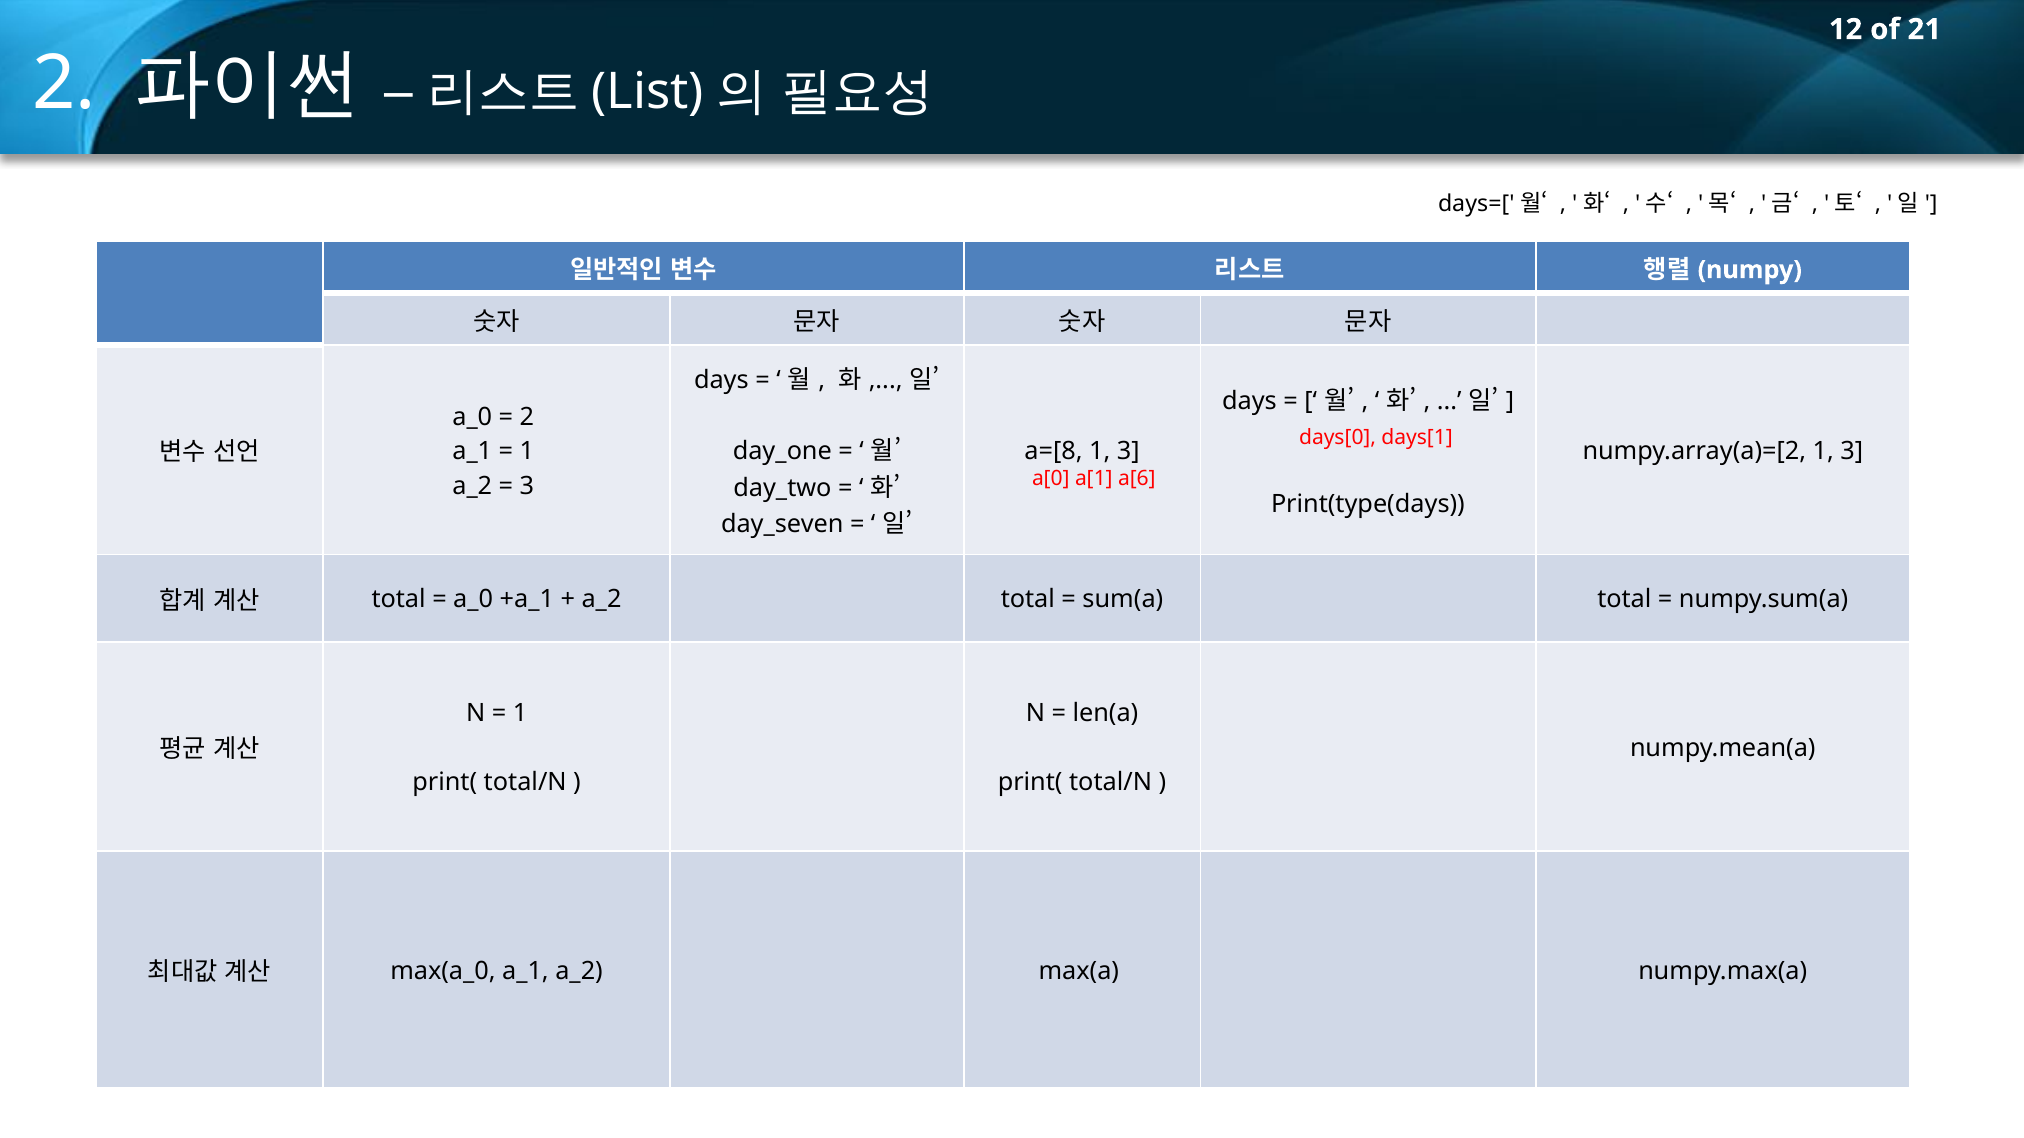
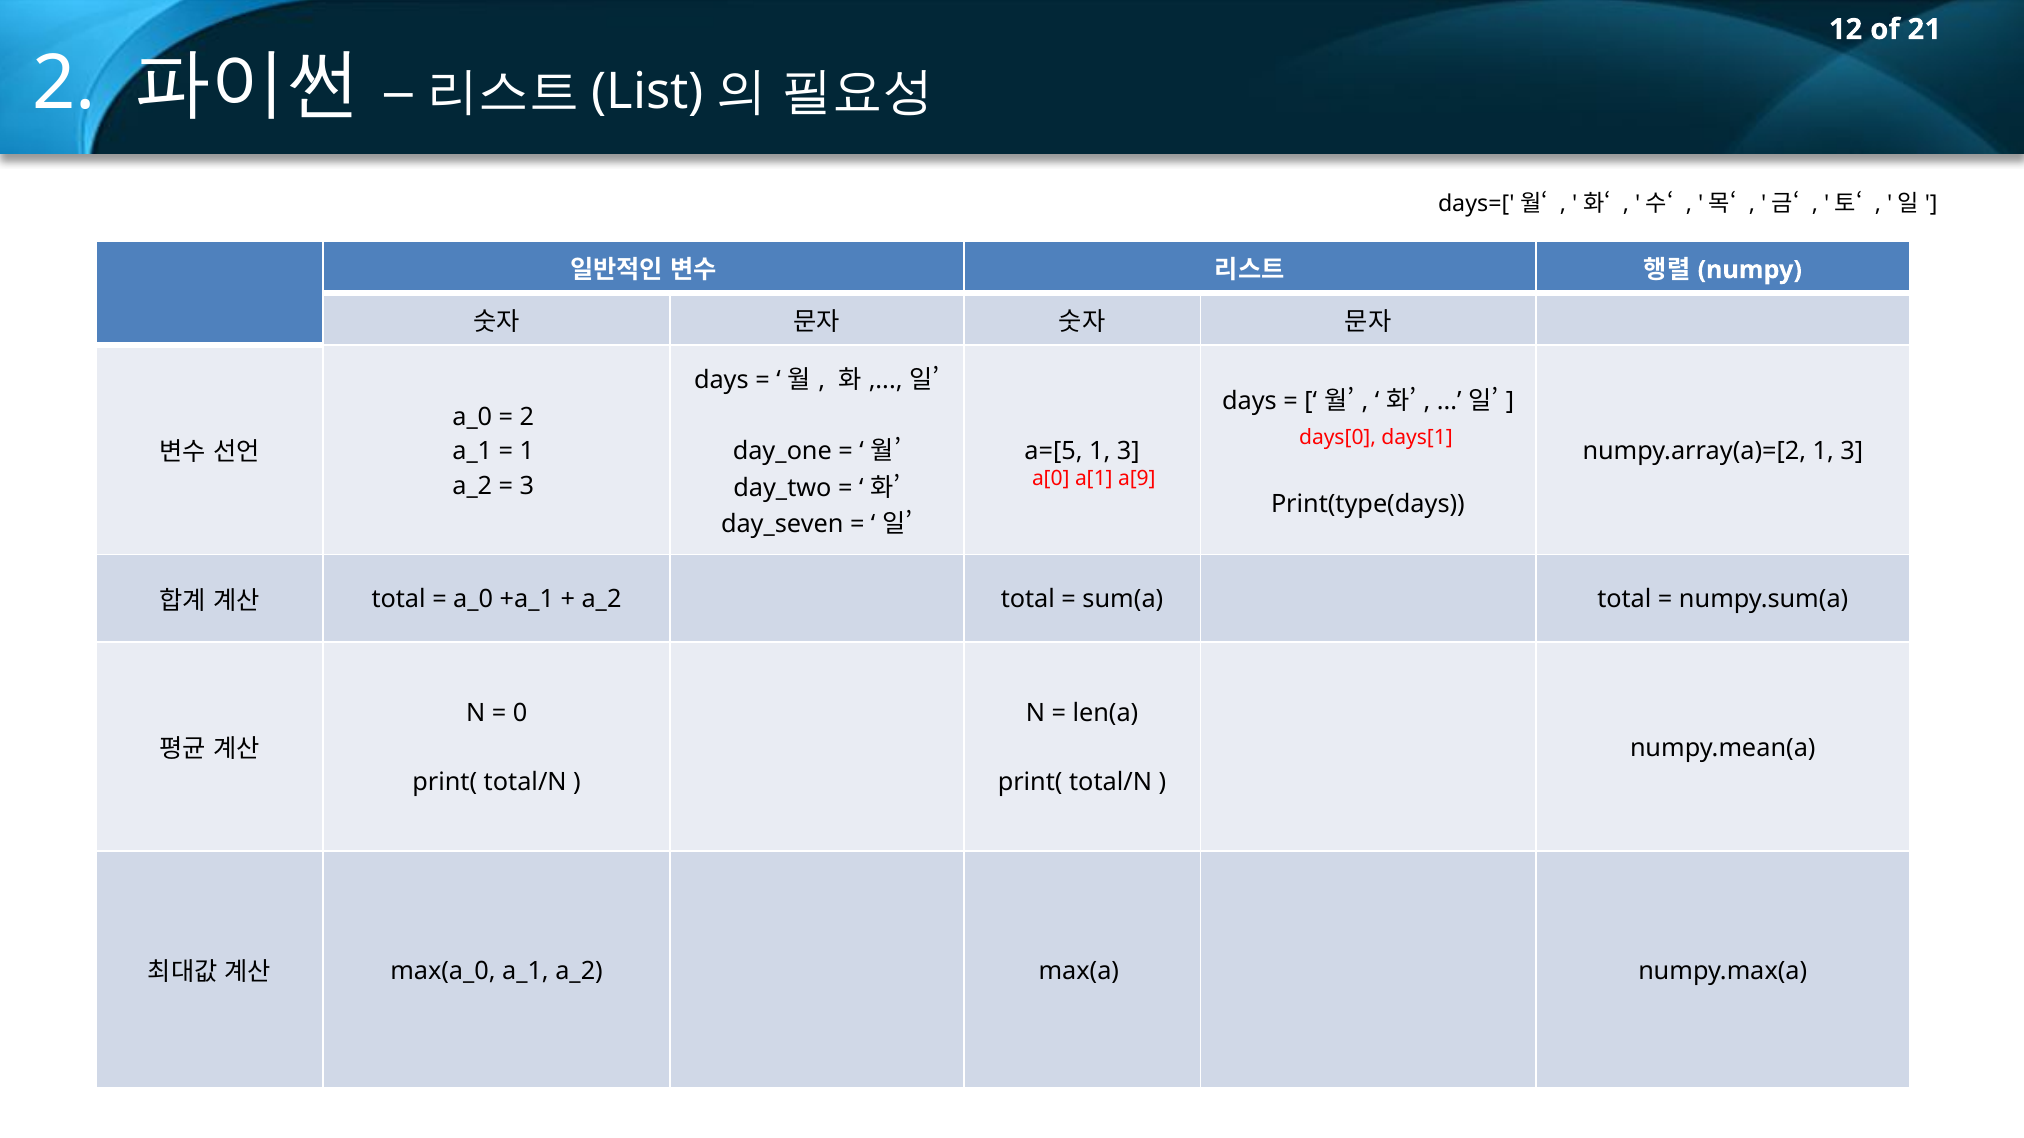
a=[8: a=[8 -> a=[5
a[6: a[6 -> a[9
1 at (520, 714): 1 -> 0
